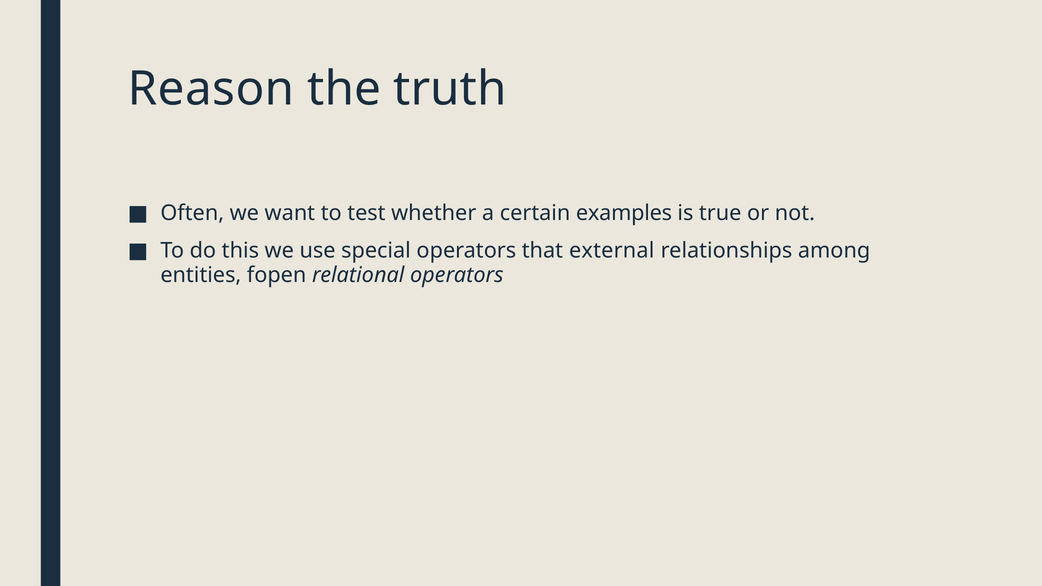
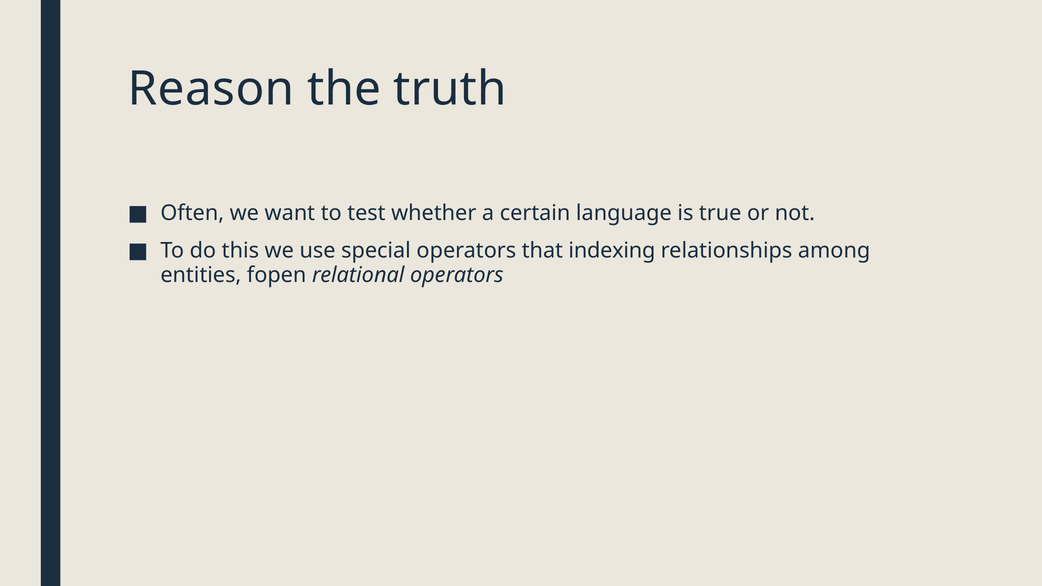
examples: examples -> language
external: external -> indexing
